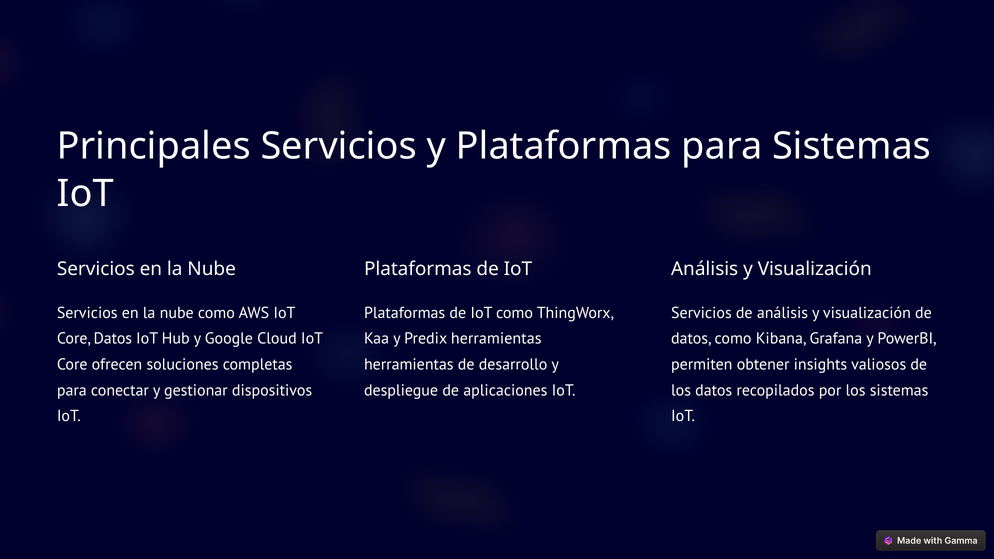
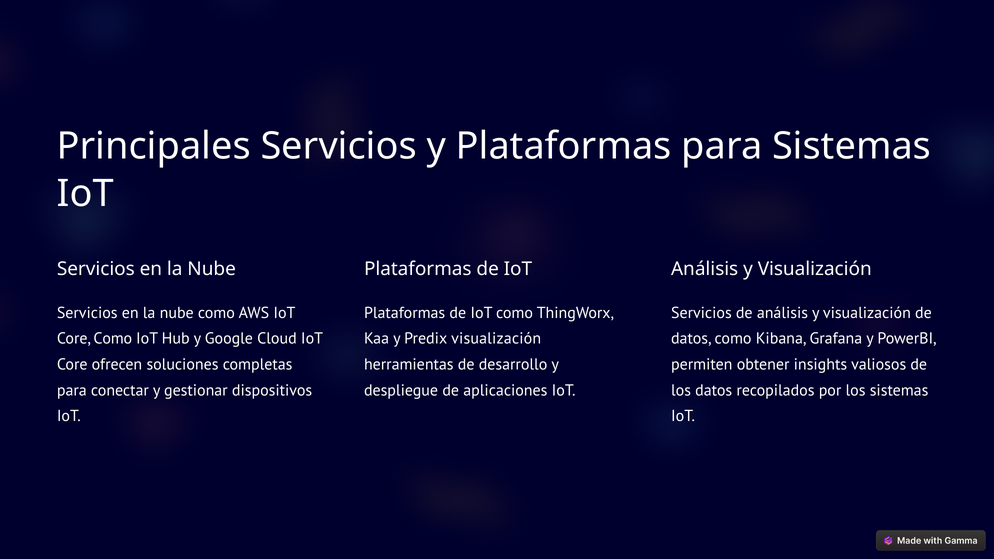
Core Datos: Datos -> Como
Predix herramientas: herramientas -> visualización
